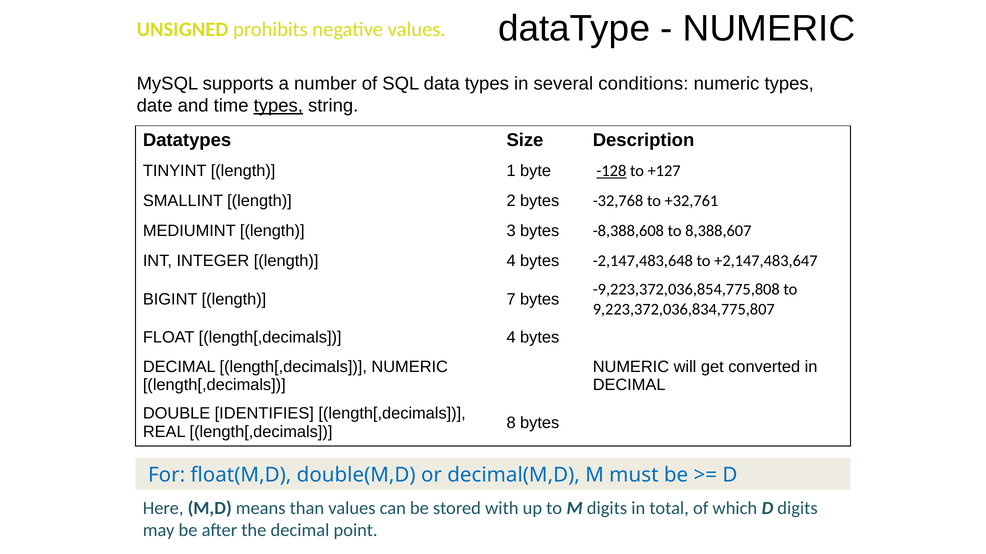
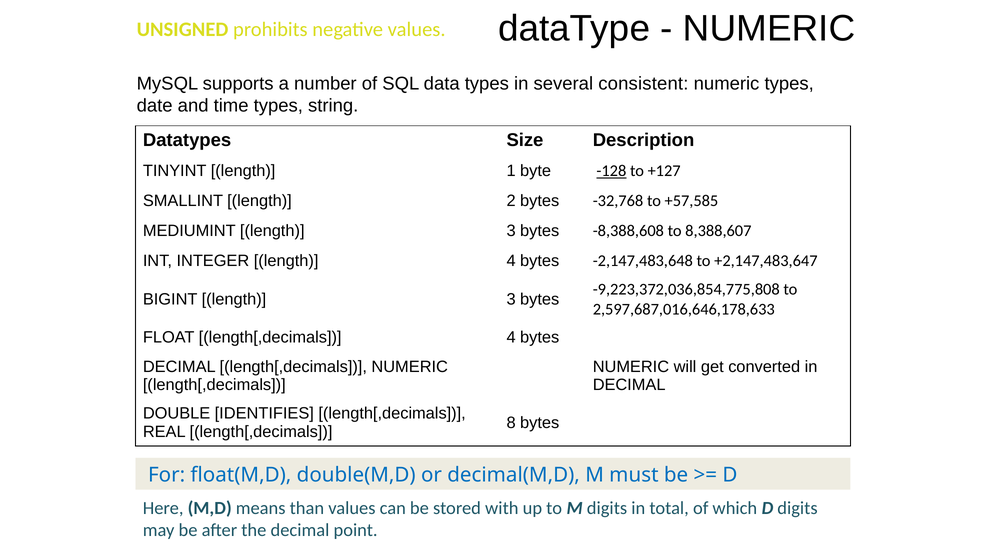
conditions: conditions -> consistent
types at (278, 106) underline: present -> none
+32,761: +32,761 -> +57,585
BIGINT length 7: 7 -> 3
9,223,372,036,834,775,807: 9,223,372,036,834,775,807 -> 2,597,687,016,646,178,633
